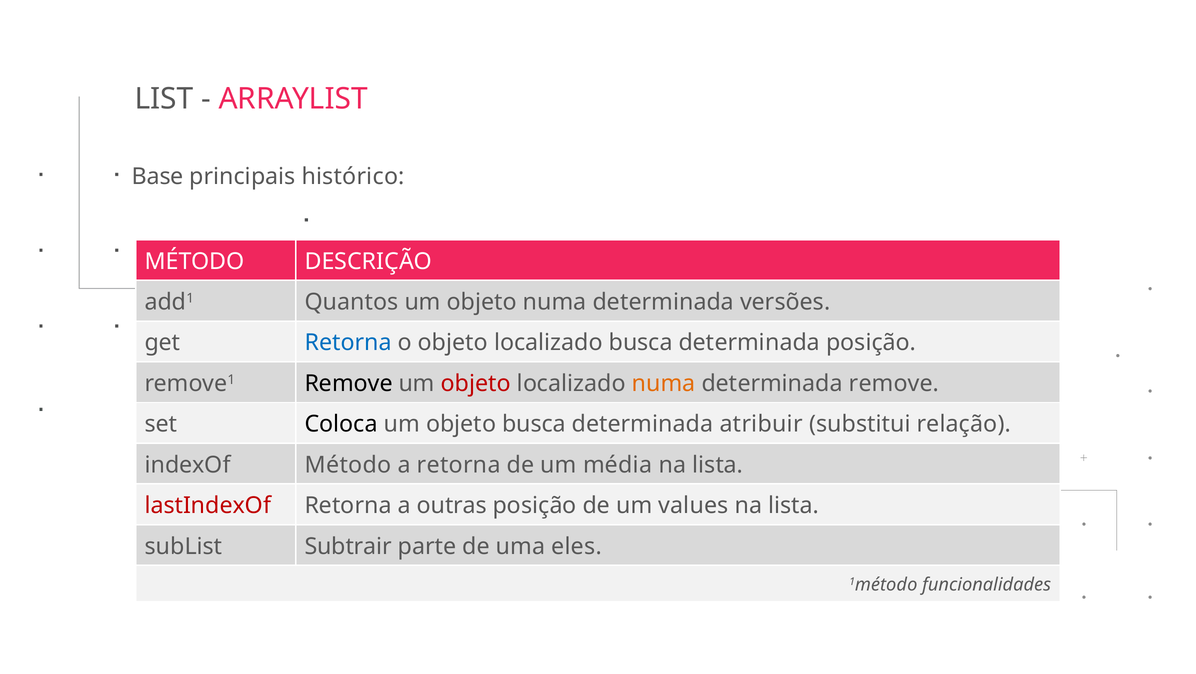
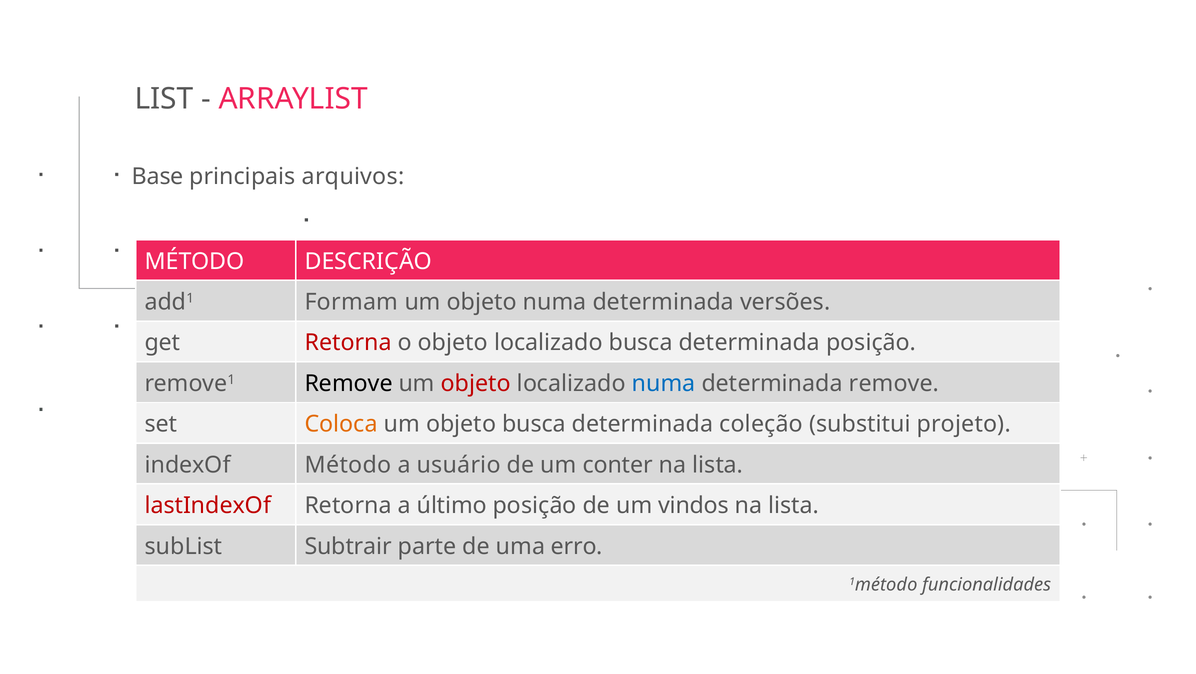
histórico: histórico -> arquivos
Quantos: Quantos -> Formam
Retorna at (348, 342) colour: blue -> red
numa at (664, 383) colour: orange -> blue
Coloca colour: black -> orange
atribuir: atribuir -> coleção
relação: relação -> projeto
a retorna: retorna -> usuário
média: média -> conter
outras: outras -> último
values: values -> vindos
eles: eles -> erro
